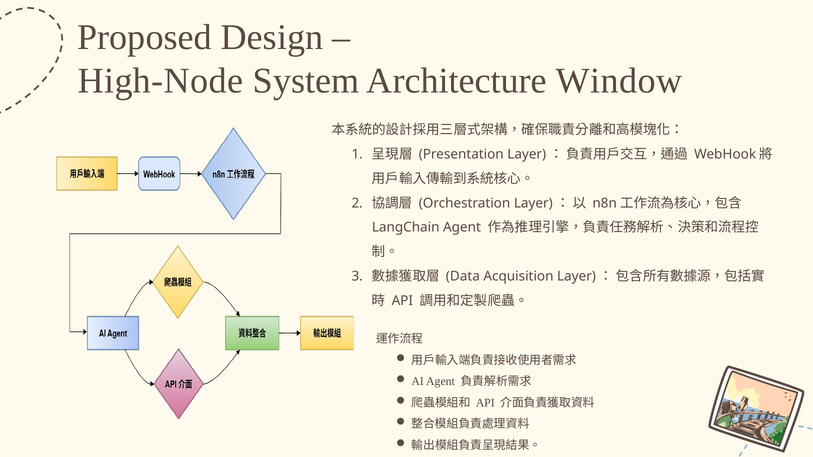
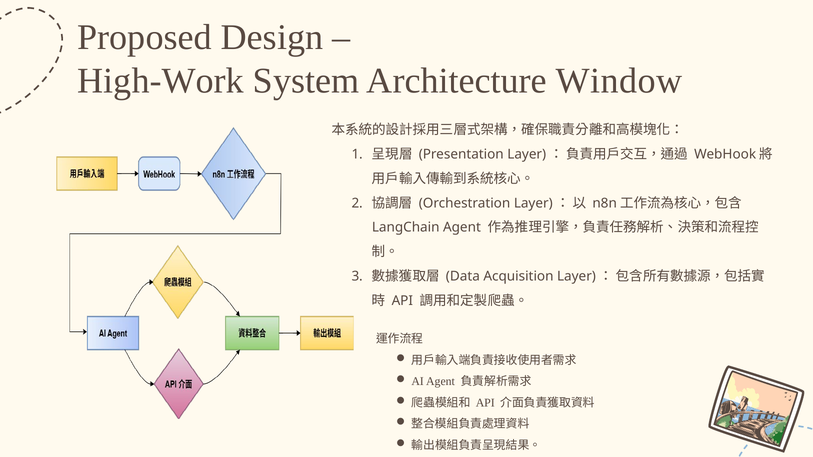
High-Node: High-Node -> High-Work
